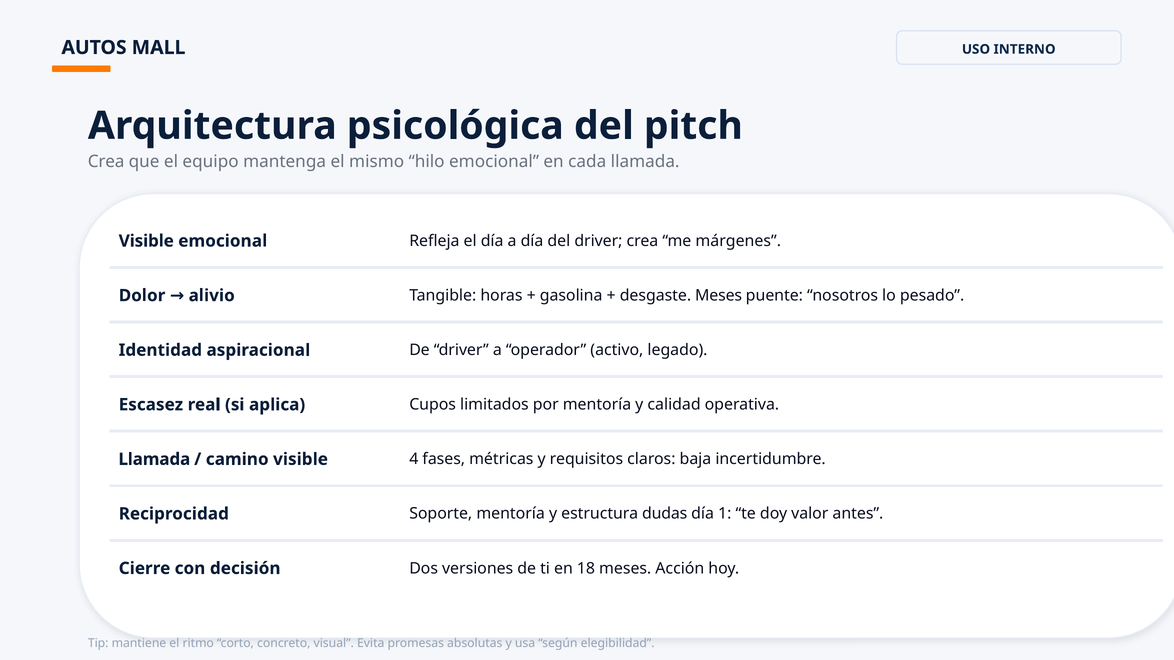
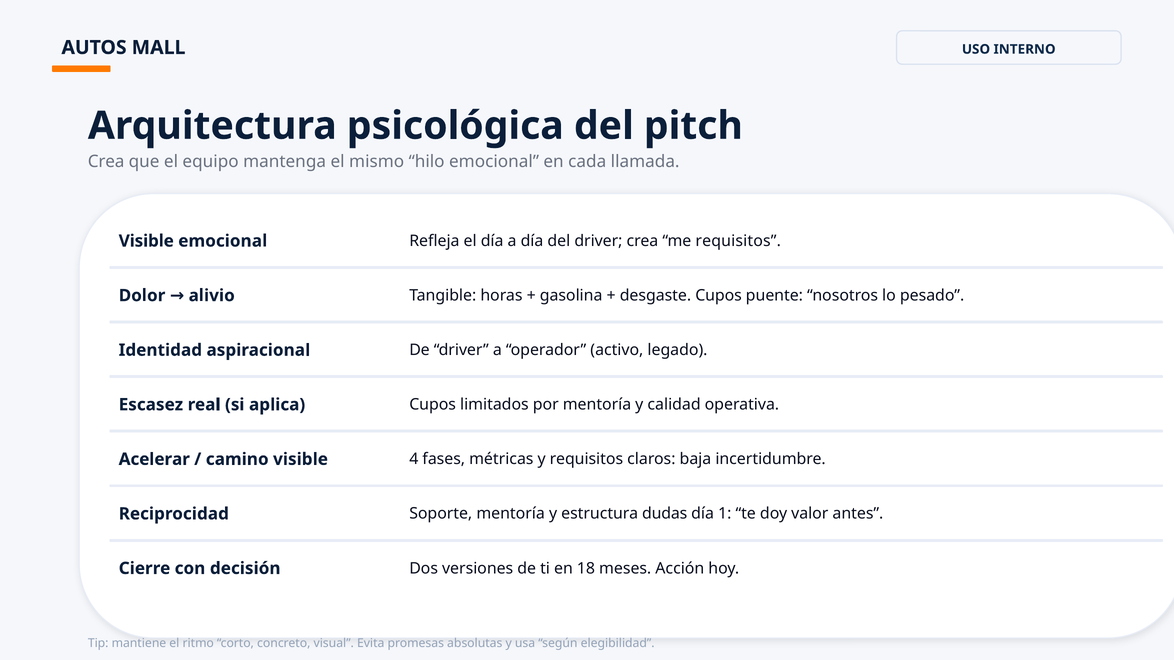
me márgenes: márgenes -> requisitos
desgaste Meses: Meses -> Cupos
Llamada at (154, 459): Llamada -> Acelerar
